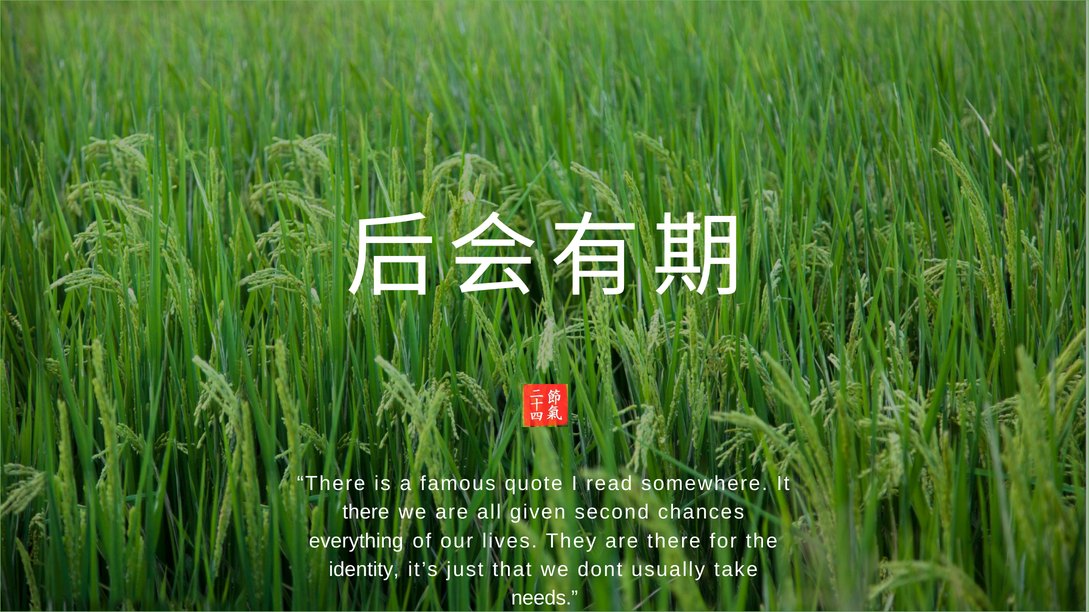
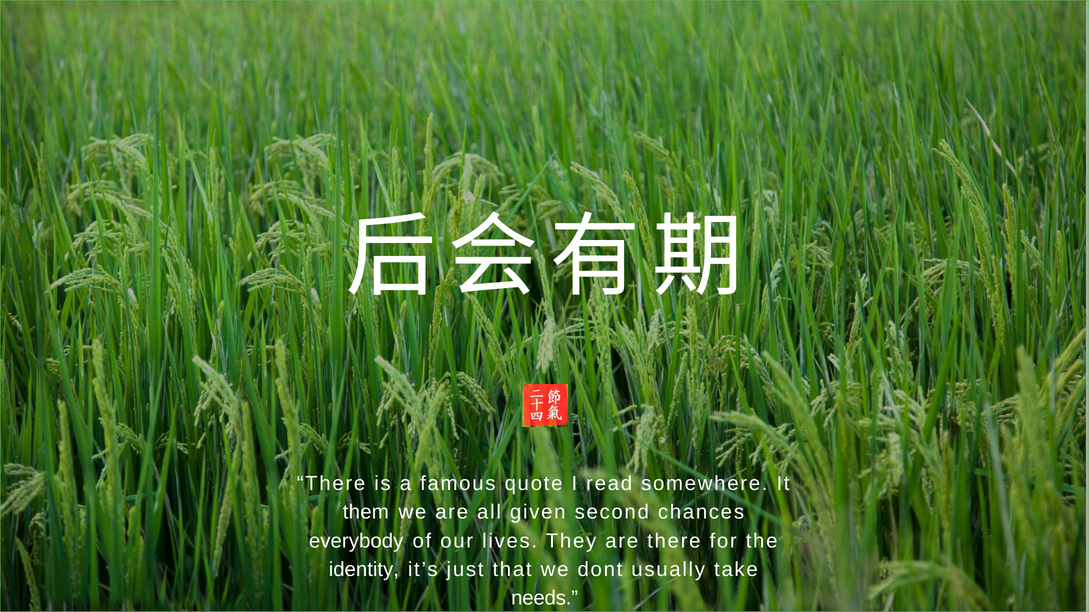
there at (366, 513): there -> them
everything: everything -> everybody
